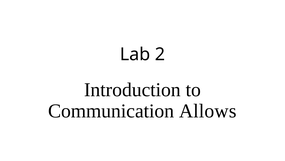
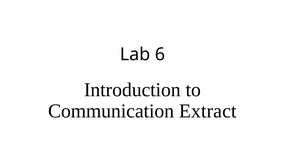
2: 2 -> 6
Allows: Allows -> Extract
